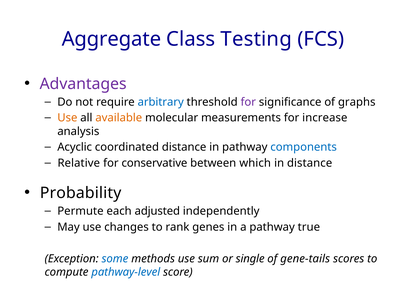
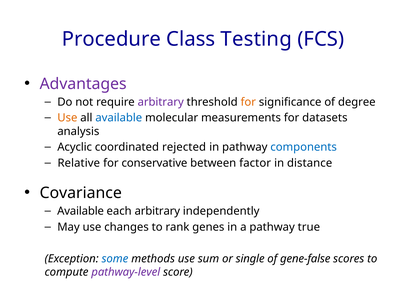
Aggregate: Aggregate -> Procedure
arbitrary at (161, 102) colour: blue -> purple
for at (248, 102) colour: purple -> orange
graphs: graphs -> degree
available at (119, 118) colour: orange -> blue
increase: increase -> datasets
coordinated distance: distance -> rejected
which: which -> factor
Probability: Probability -> Covariance
Permute at (80, 211): Permute -> Available
each adjusted: adjusted -> arbitrary
gene-tails: gene-tails -> gene-false
pathway-level colour: blue -> purple
